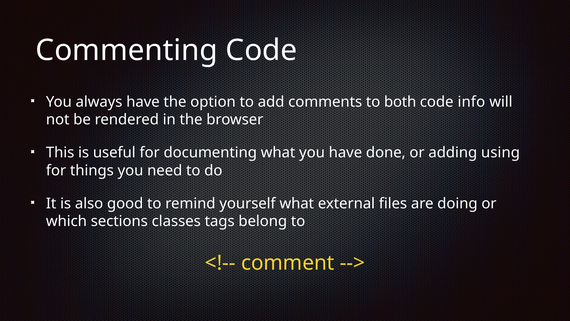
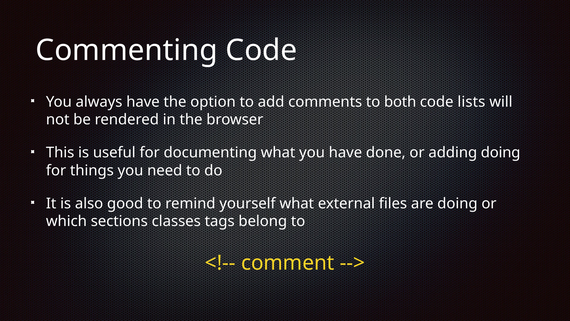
info: info -> lists
adding using: using -> doing
